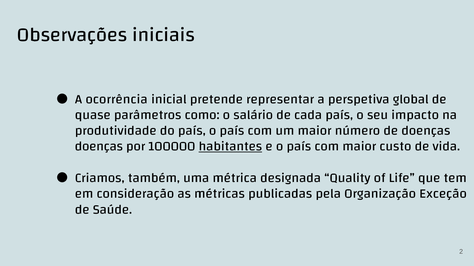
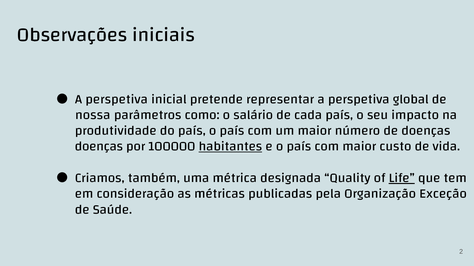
ocorrência at (117, 99): ocorrência -> perspetiva
quase: quase -> nossa
Life underline: none -> present
